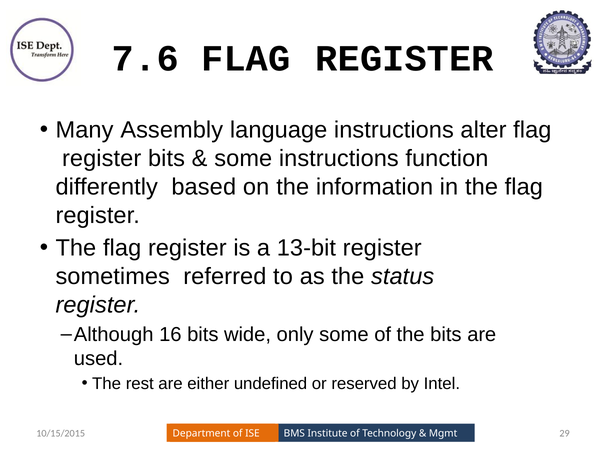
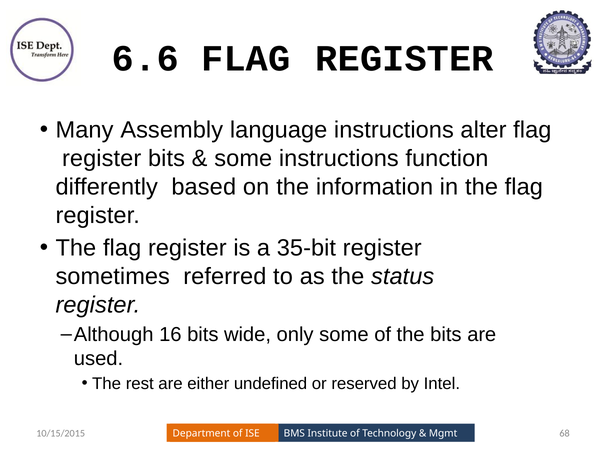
7.6: 7.6 -> 6.6
13-bit: 13-bit -> 35-bit
29: 29 -> 68
